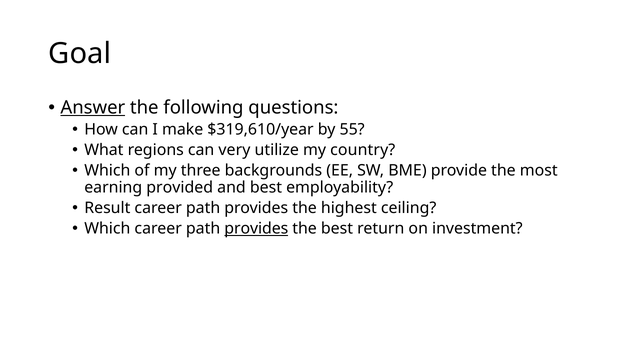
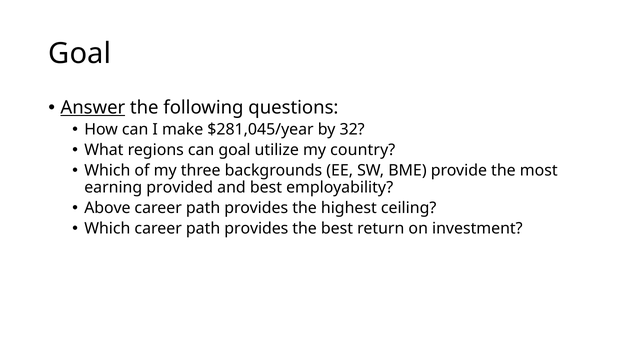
$319,610/year: $319,610/year -> $281,045/year
55: 55 -> 32
can very: very -> goal
Result: Result -> Above
provides at (256, 228) underline: present -> none
